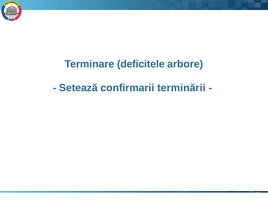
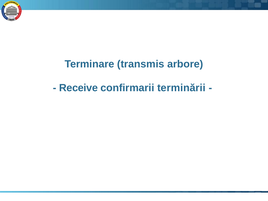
deficitele: deficitele -> transmis
Setează: Setează -> Receive
